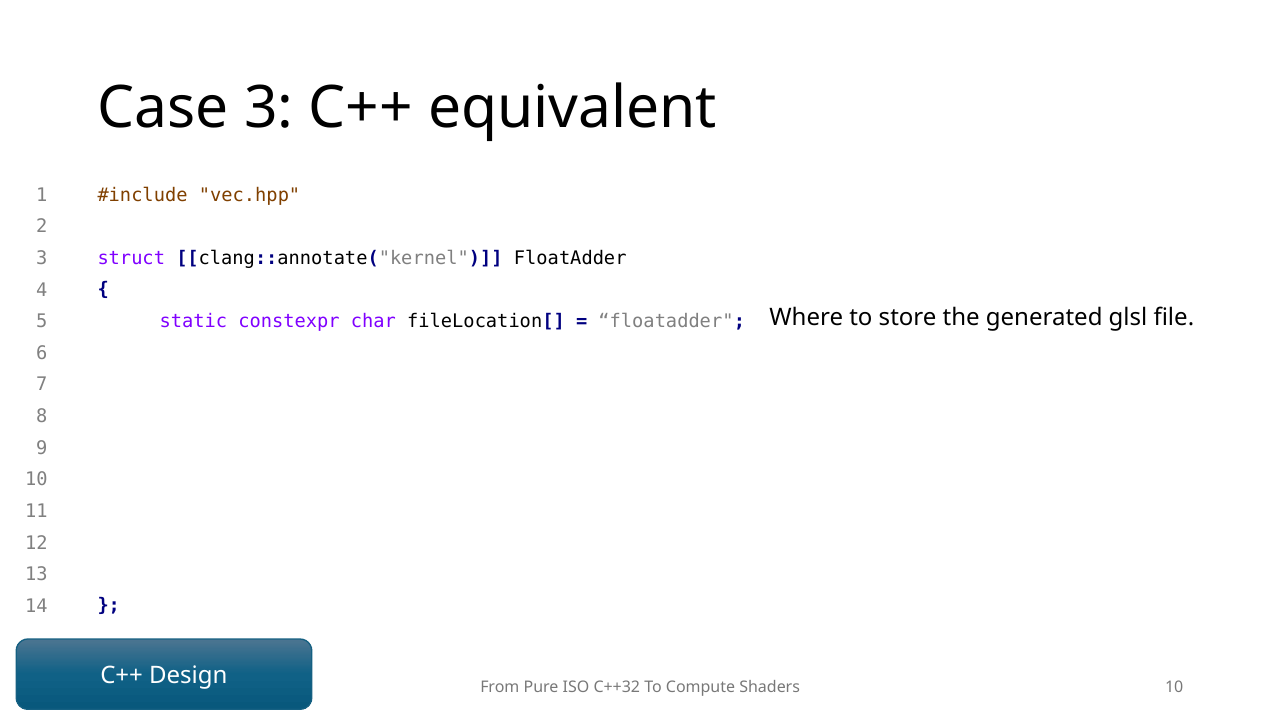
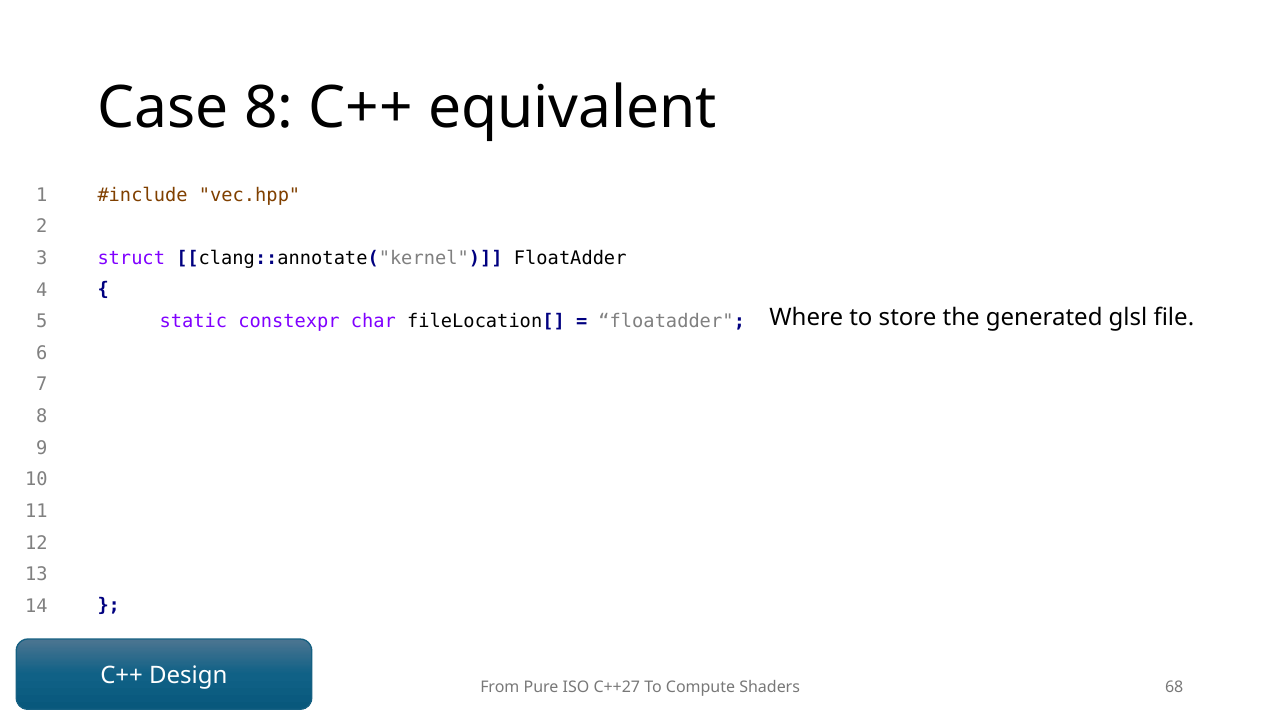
Case 3: 3 -> 8
C++32: C++32 -> C++27
Shaders 10: 10 -> 68
